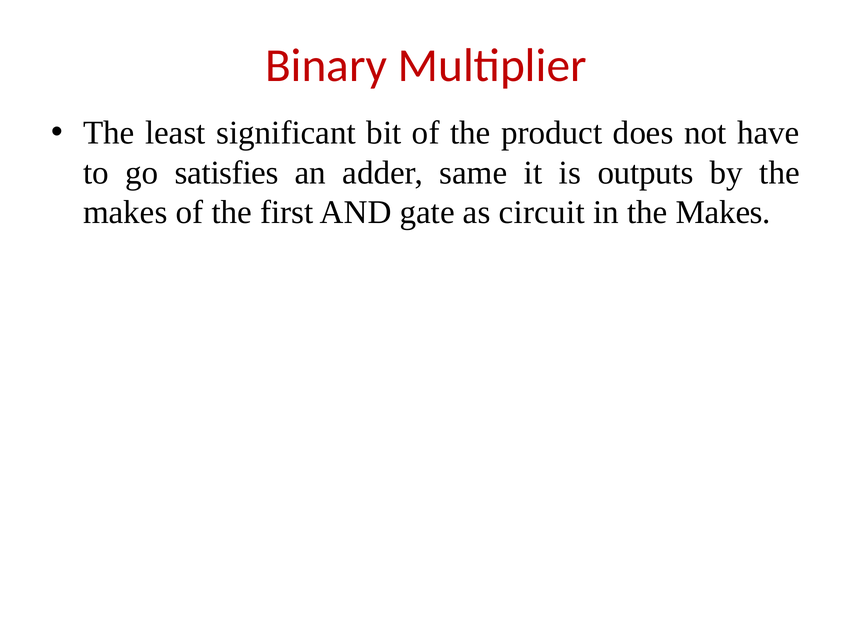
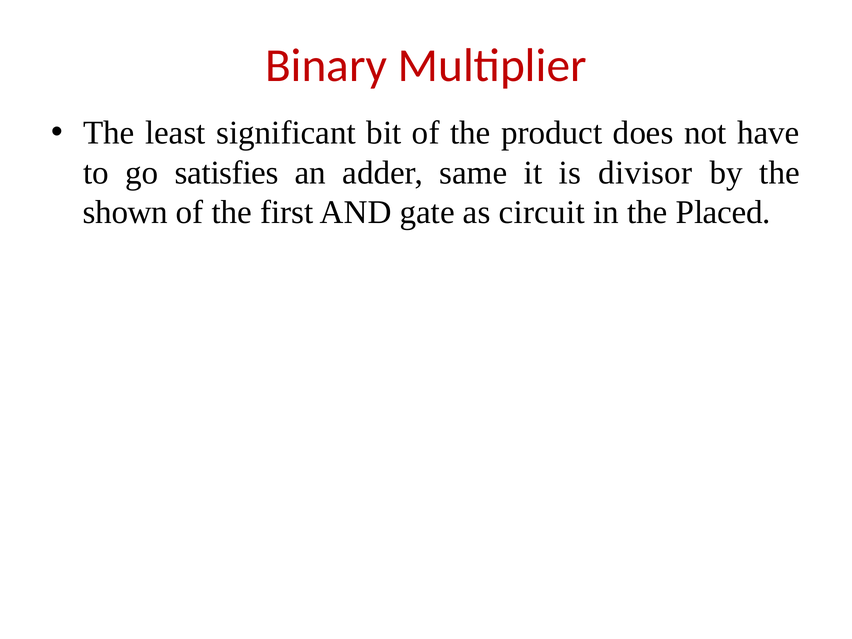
outputs: outputs -> divisor
makes at (125, 212): makes -> shown
in the Makes: Makes -> Placed
